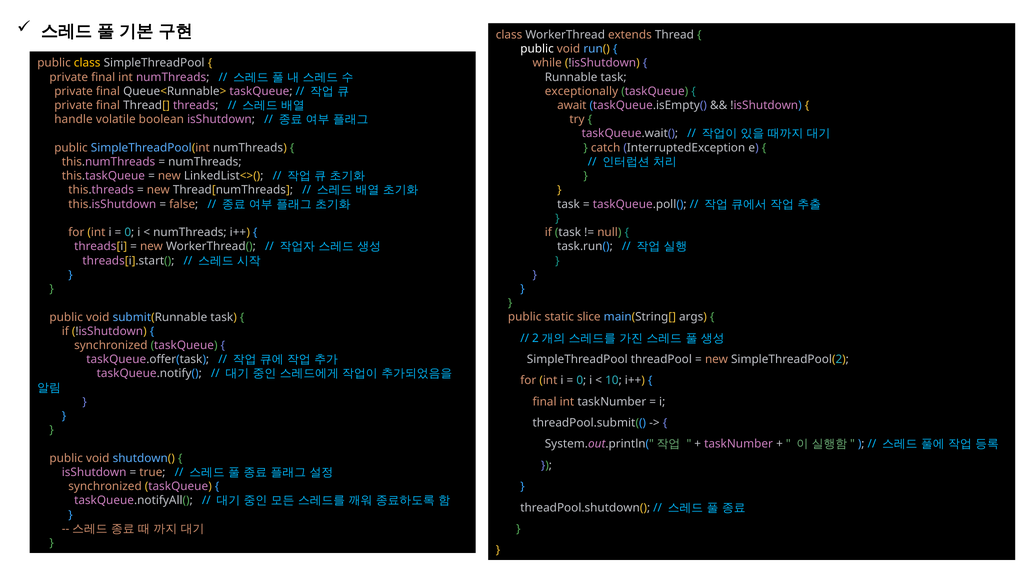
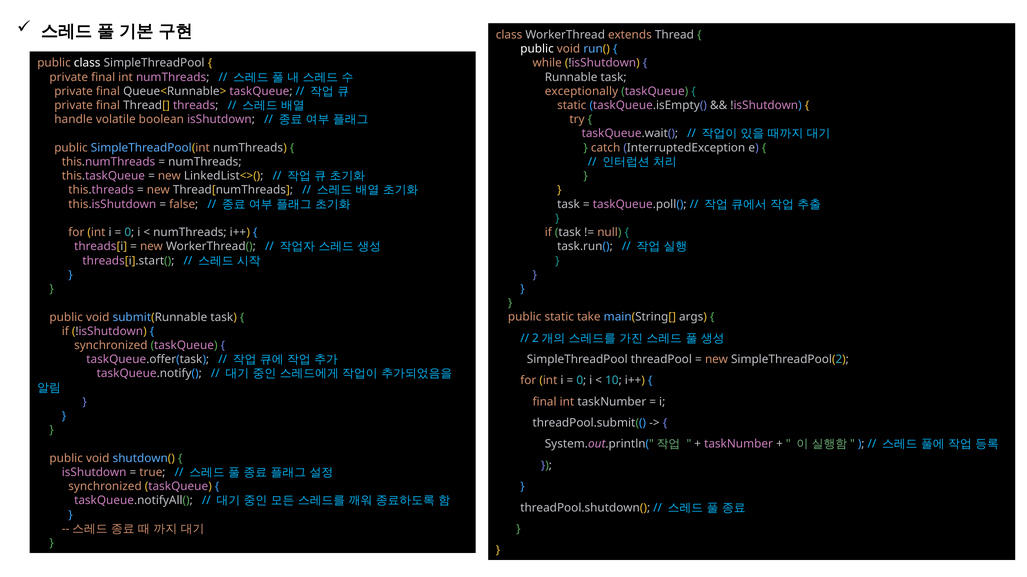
class at (87, 63) colour: yellow -> white
await at (572, 105): await -> static
slice: slice -> take
